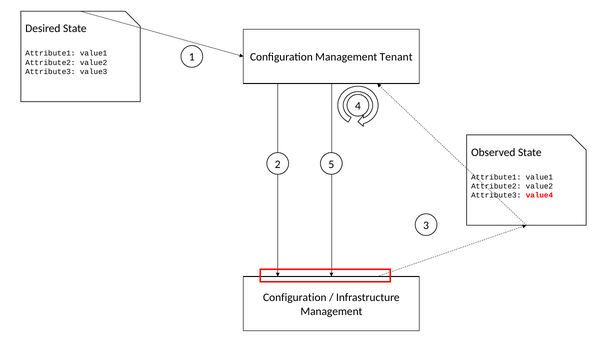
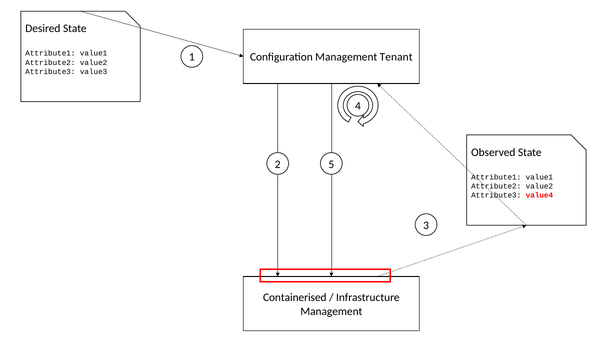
Configuration at (295, 297): Configuration -> Containerised
